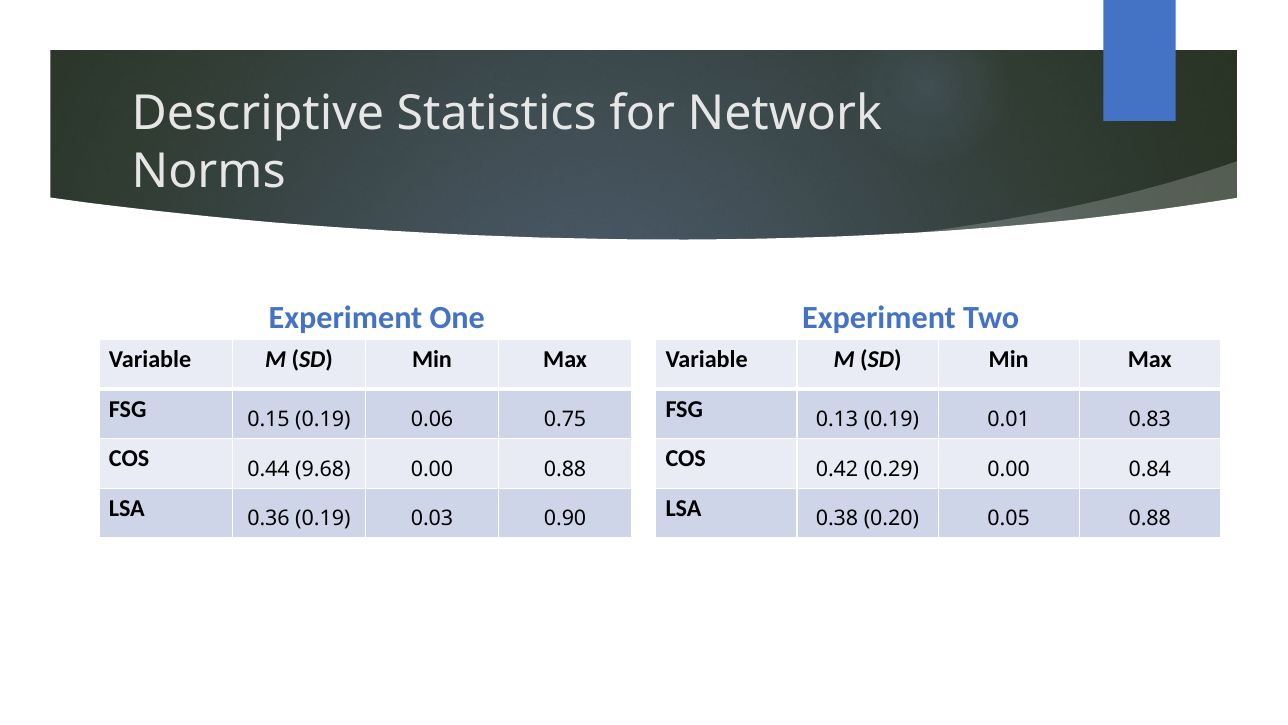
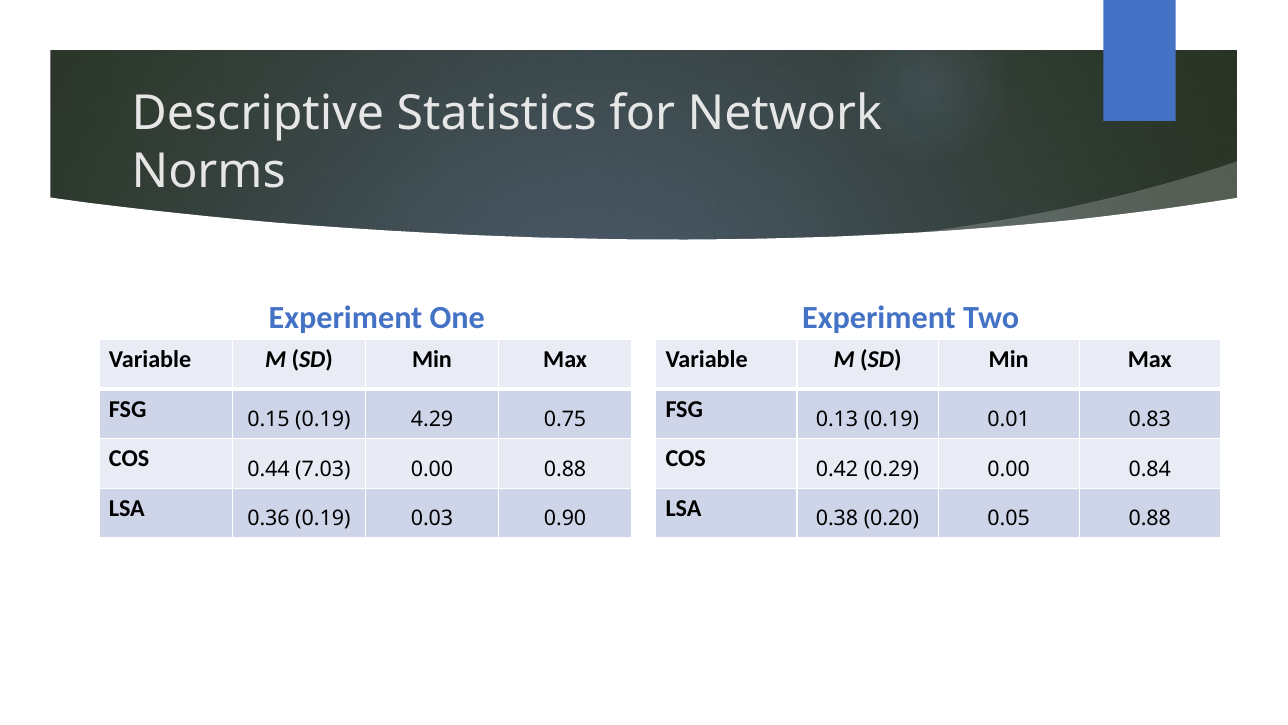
0.06: 0.06 -> 4.29
9.68: 9.68 -> 7.03
